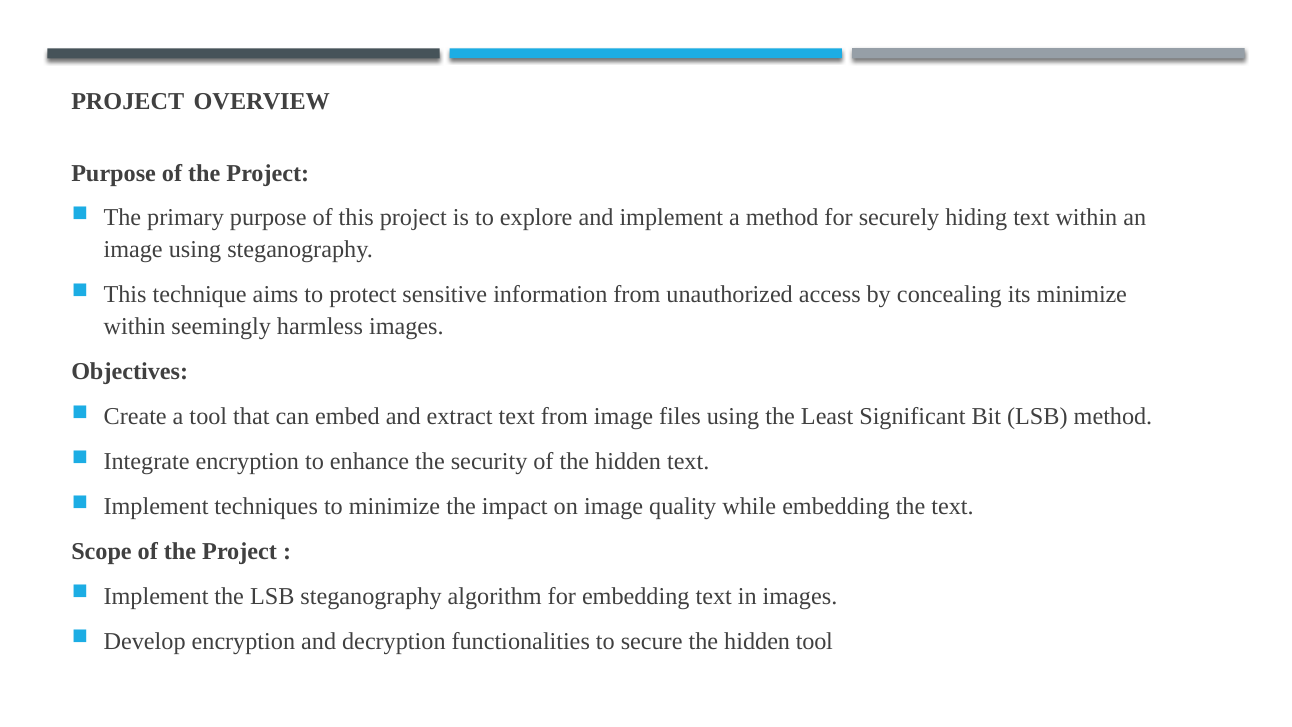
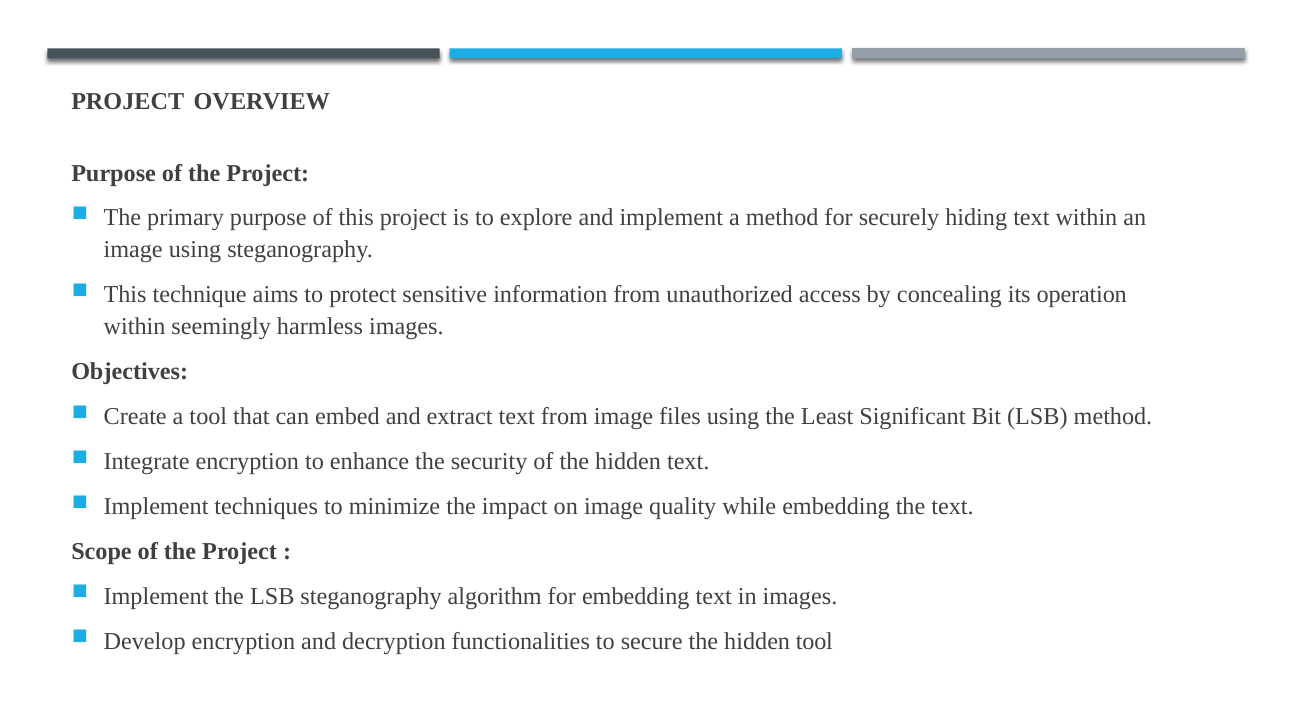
its minimize: minimize -> operation
